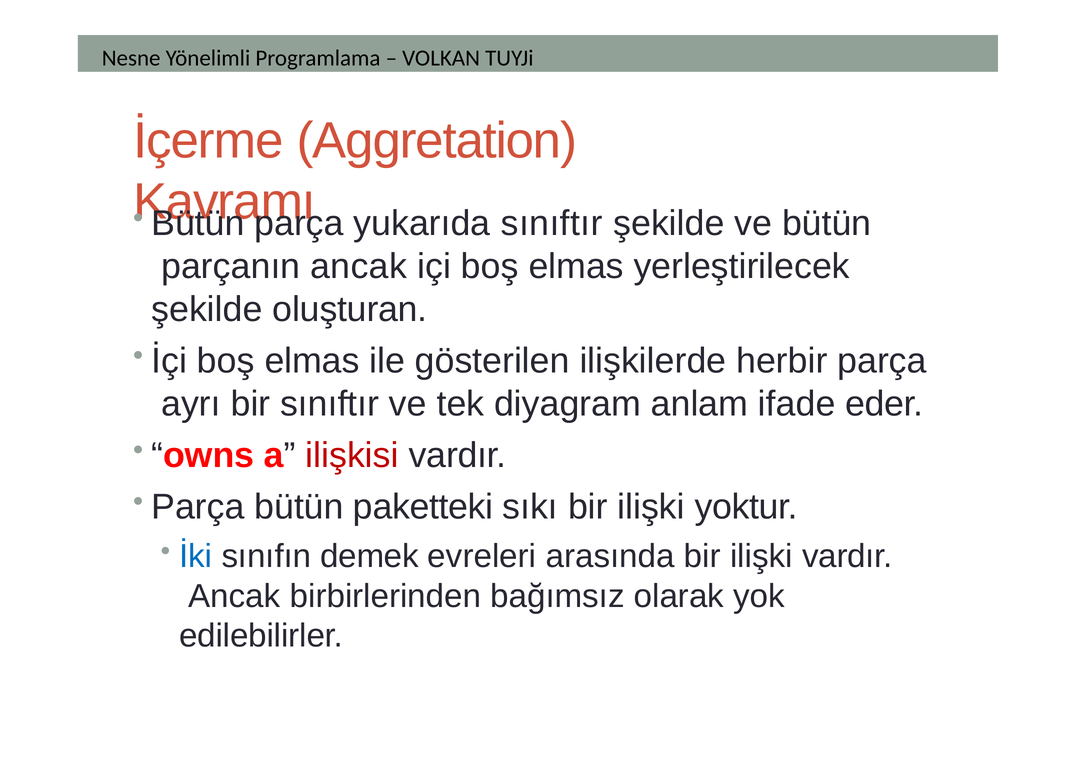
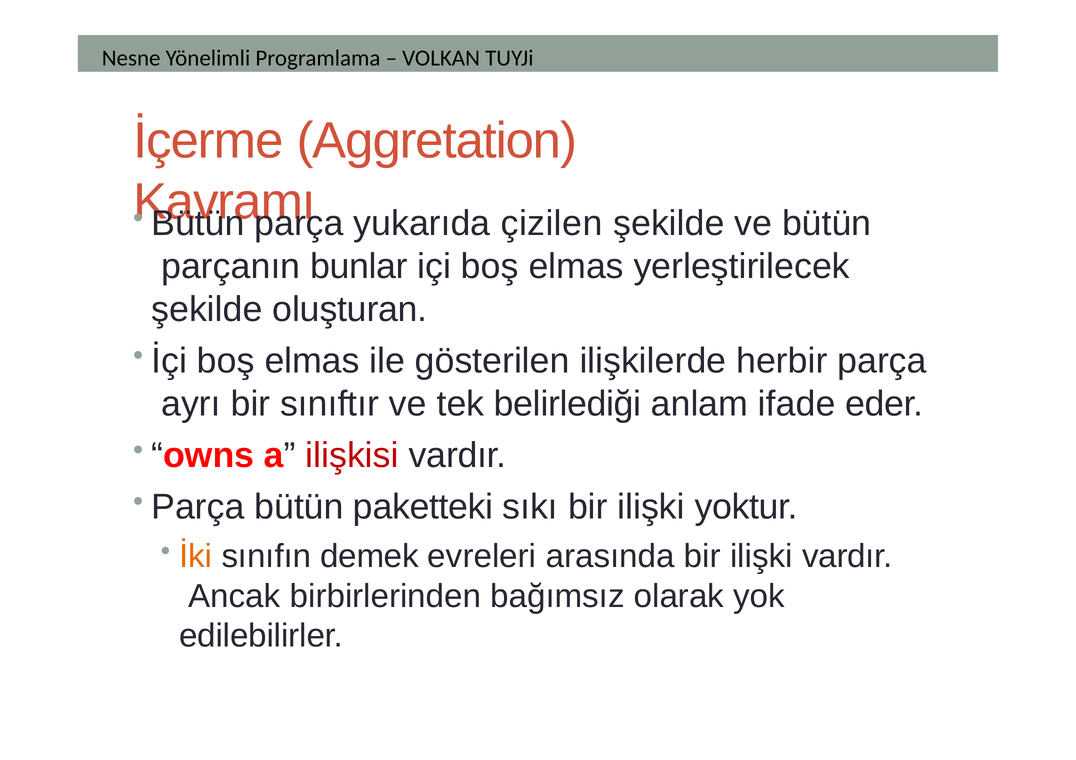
yukarıda sınıftır: sınıftır -> çizilen
parçanın ancak: ancak -> bunlar
diyagram: diyagram -> belirlediği
İki colour: blue -> orange
